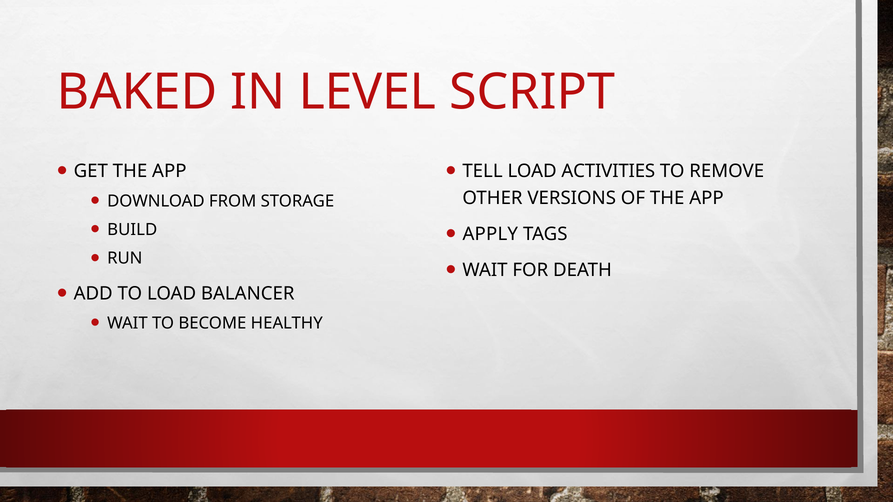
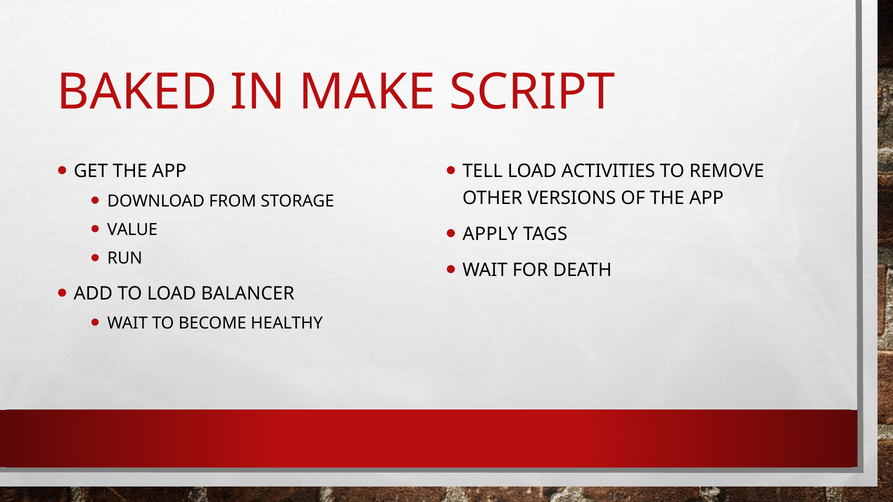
LEVEL: LEVEL -> MAKE
BUILD: BUILD -> VALUE
